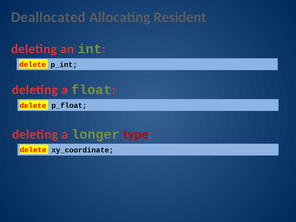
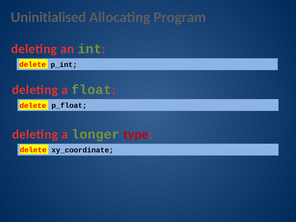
Deallocated: Deallocated -> Uninitialised
Resident: Resident -> Program
